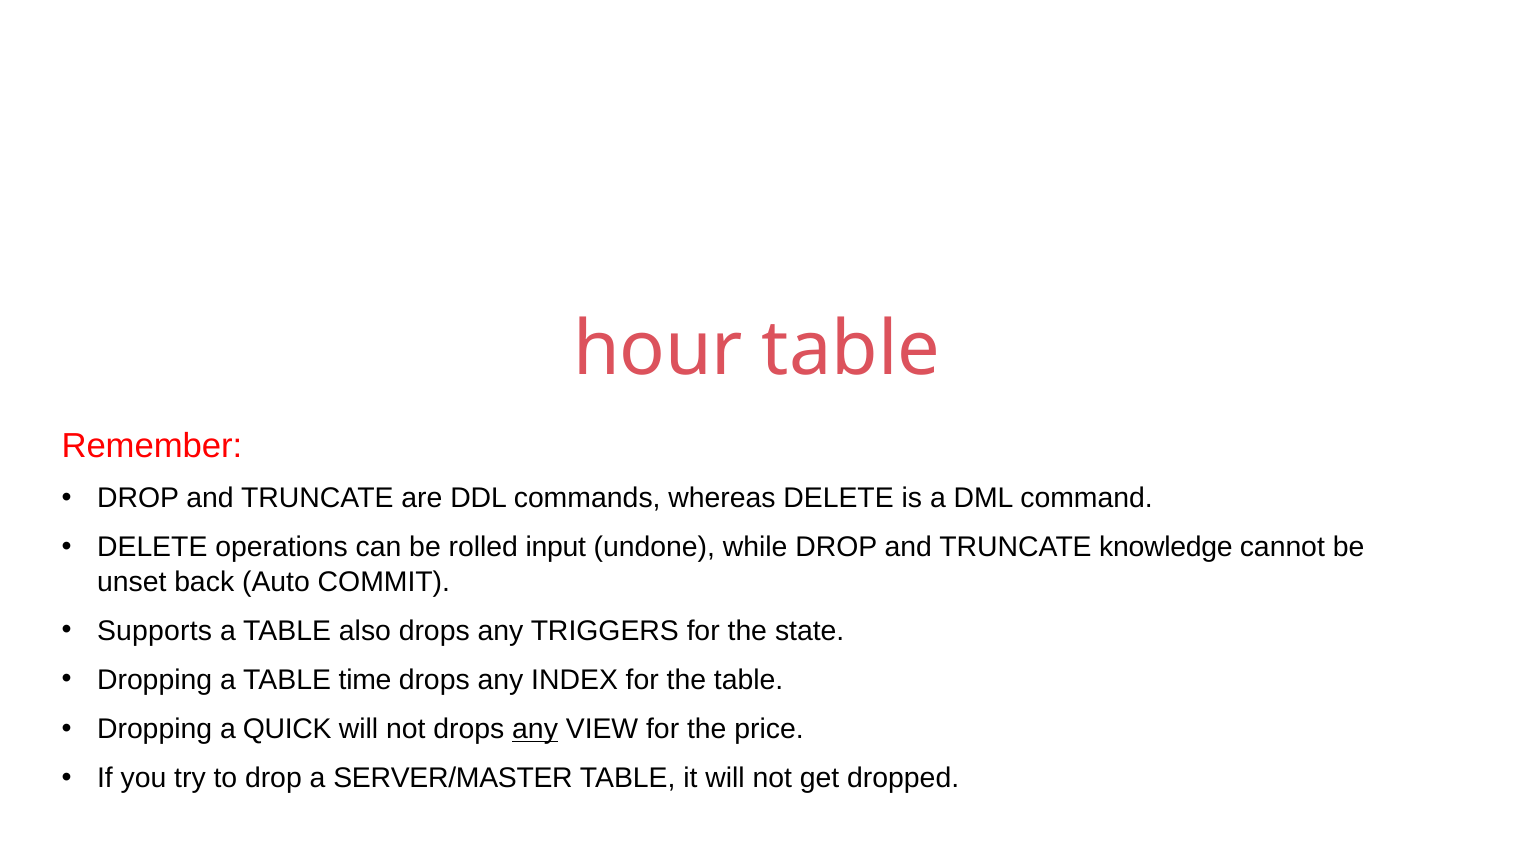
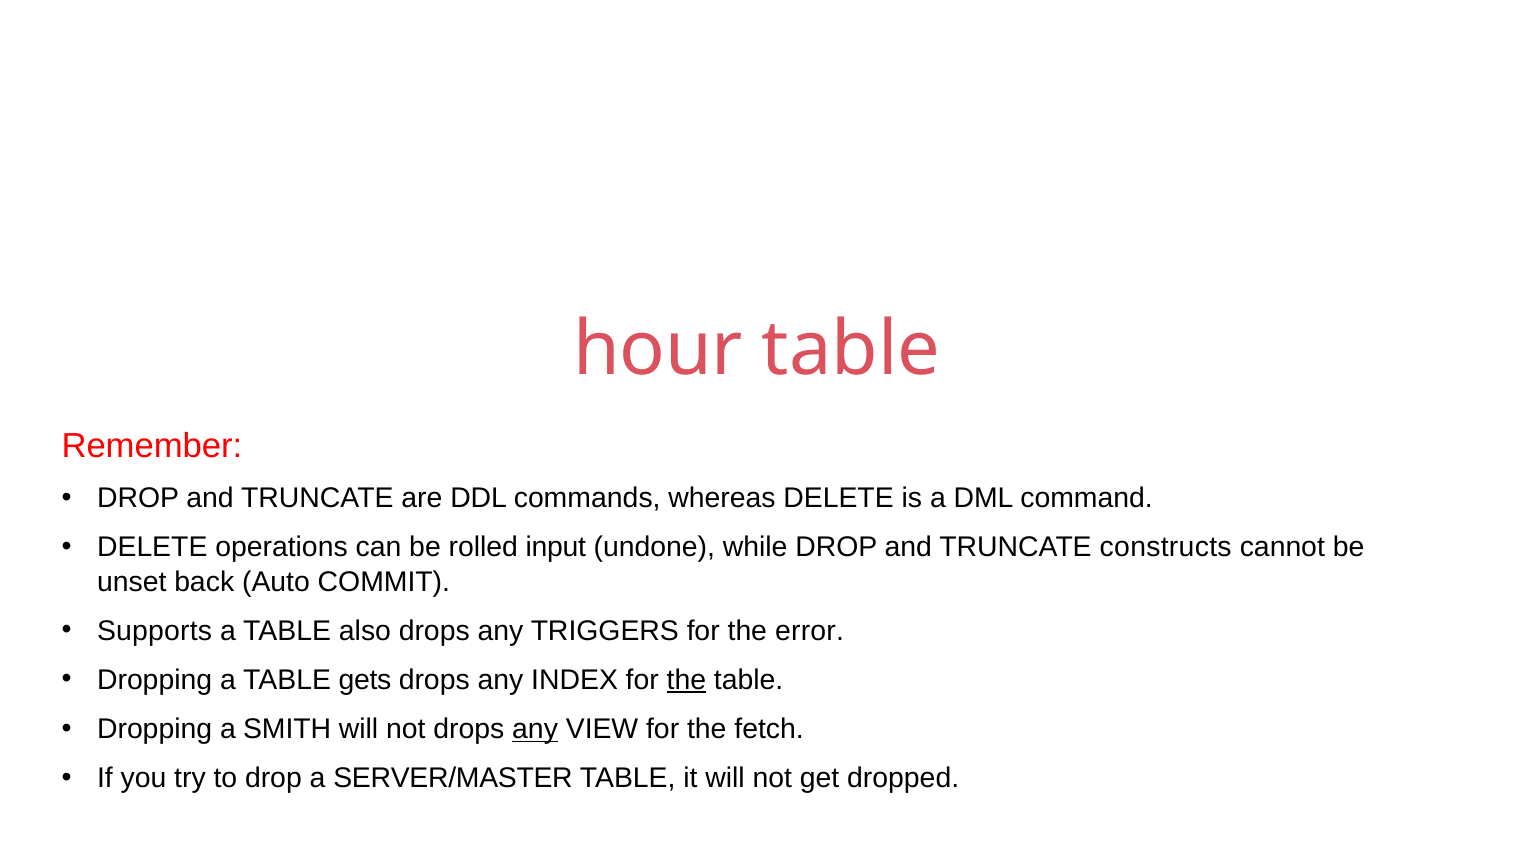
knowledge: knowledge -> constructs
state: state -> error
time: time -> gets
the at (686, 680) underline: none -> present
QUICK: QUICK -> SMITH
price: price -> fetch
